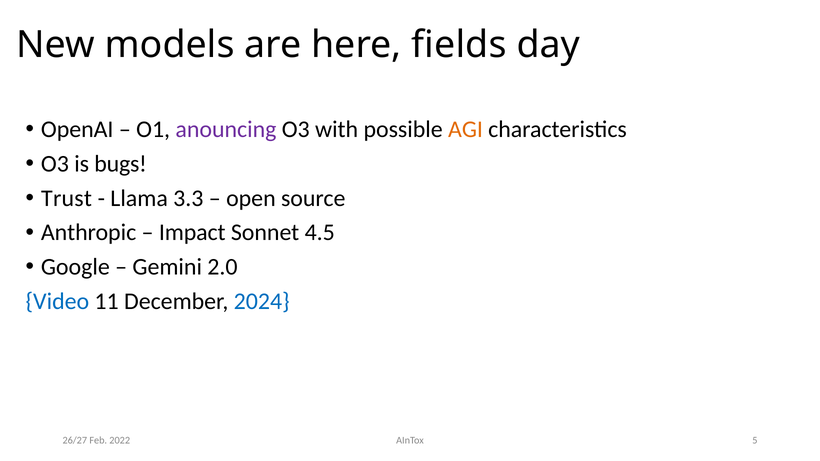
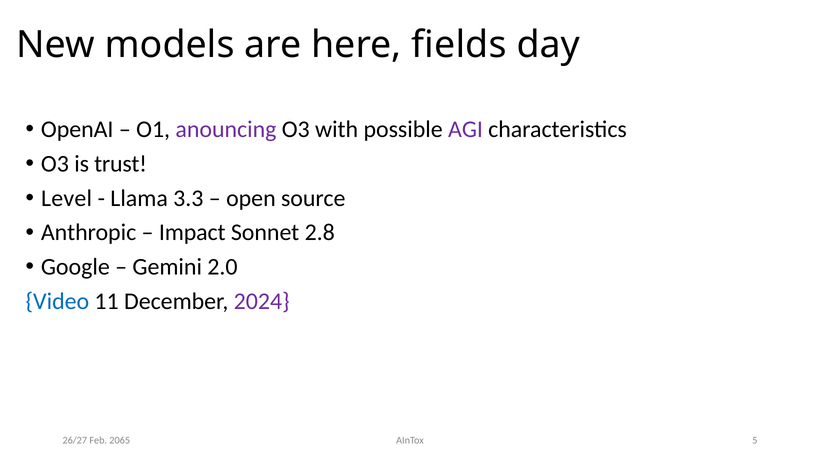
AGI colour: orange -> purple
bugs: bugs -> trust
Trust: Trust -> Level
4.5: 4.5 -> 2.8
2024 colour: blue -> purple
2022: 2022 -> 2065
